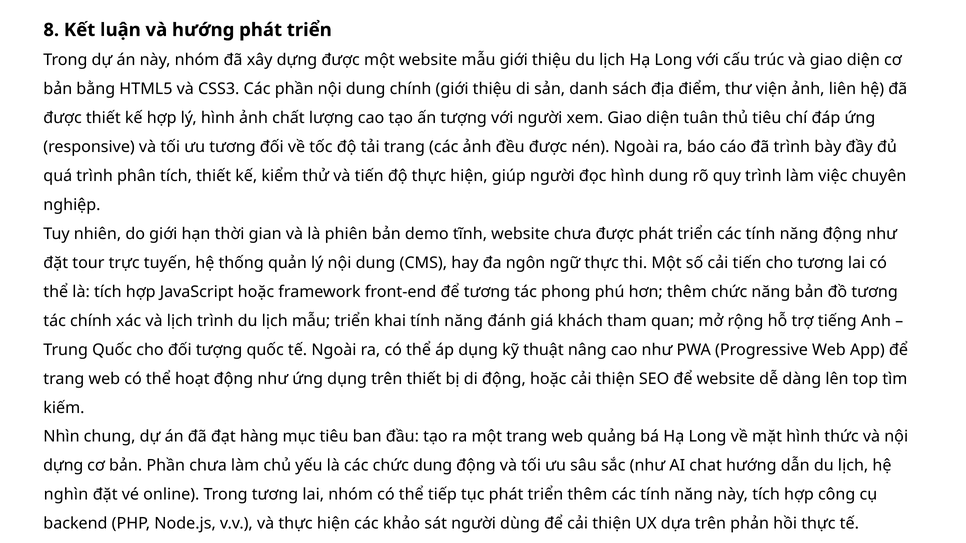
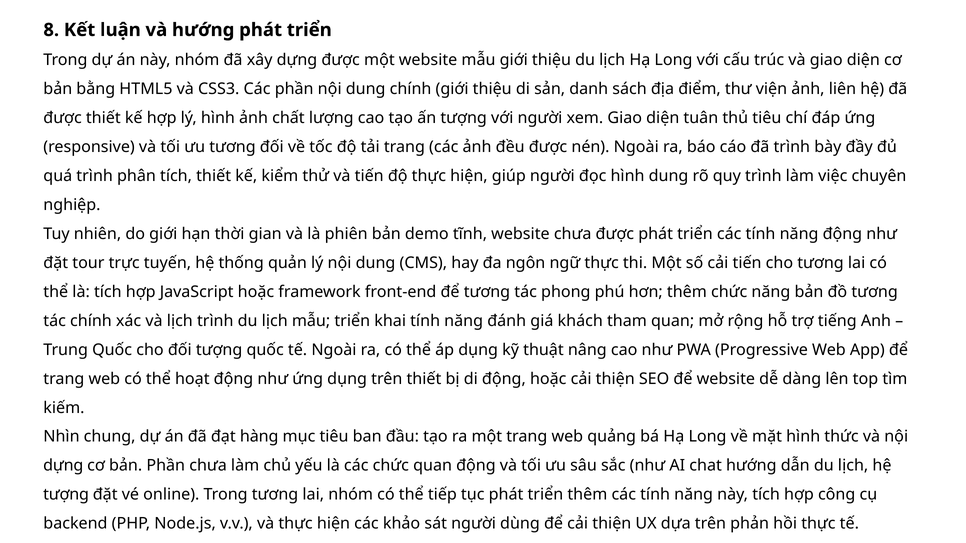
chức dung: dung -> quan
nghìn at (66, 495): nghìn -> tượng
